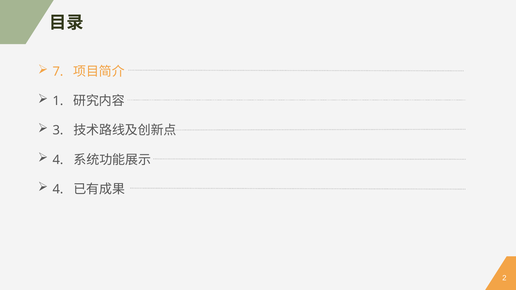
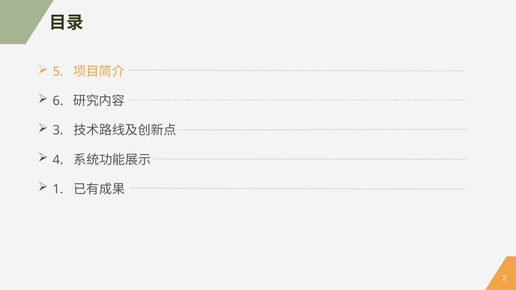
7: 7 -> 5
1: 1 -> 6
4 at (58, 189): 4 -> 1
